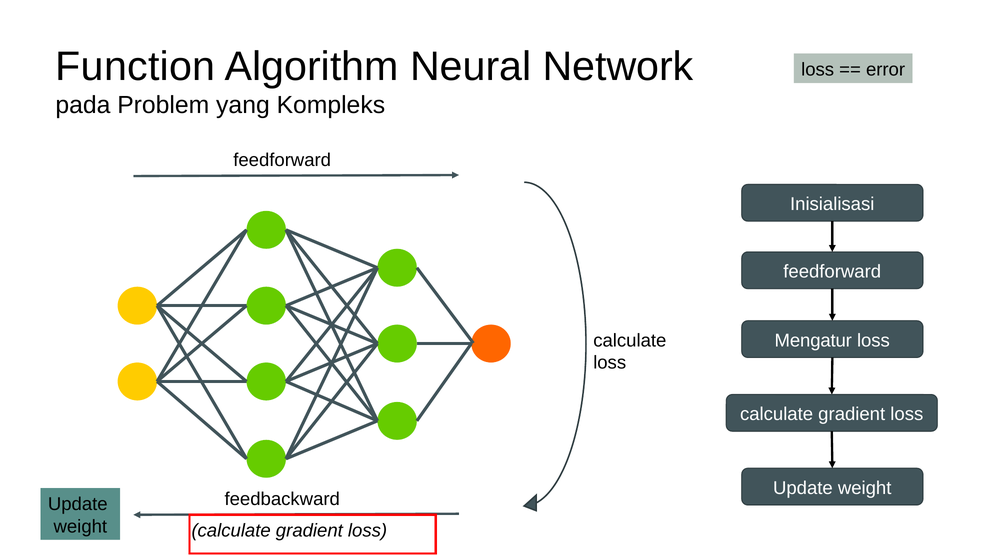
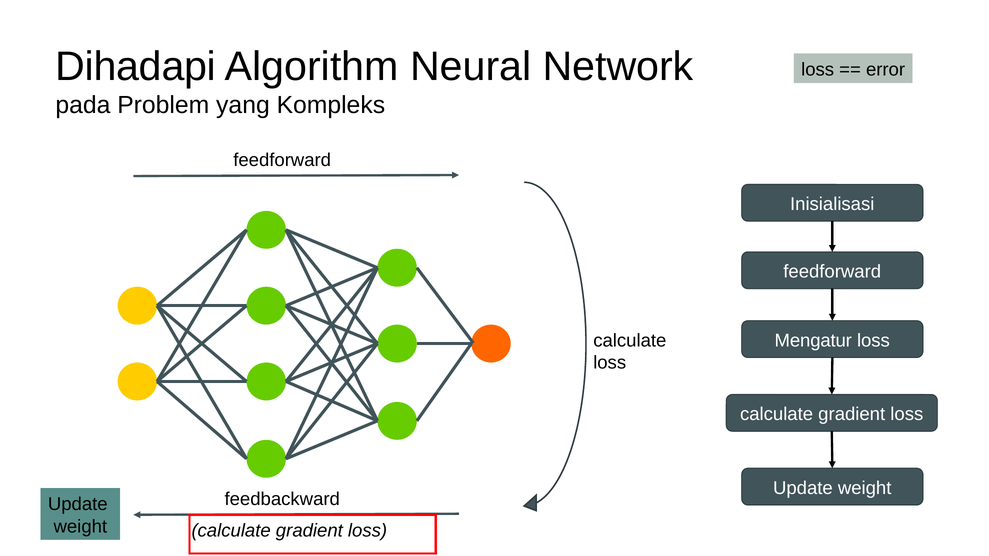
Function: Function -> Dihadapi
